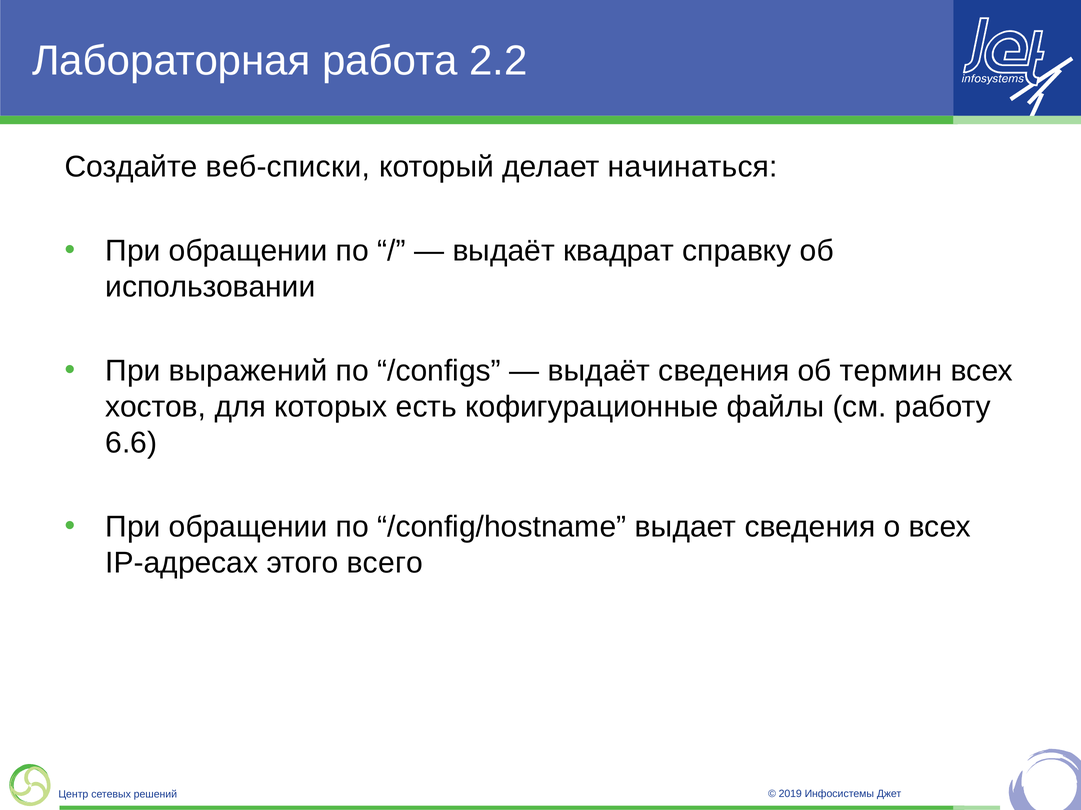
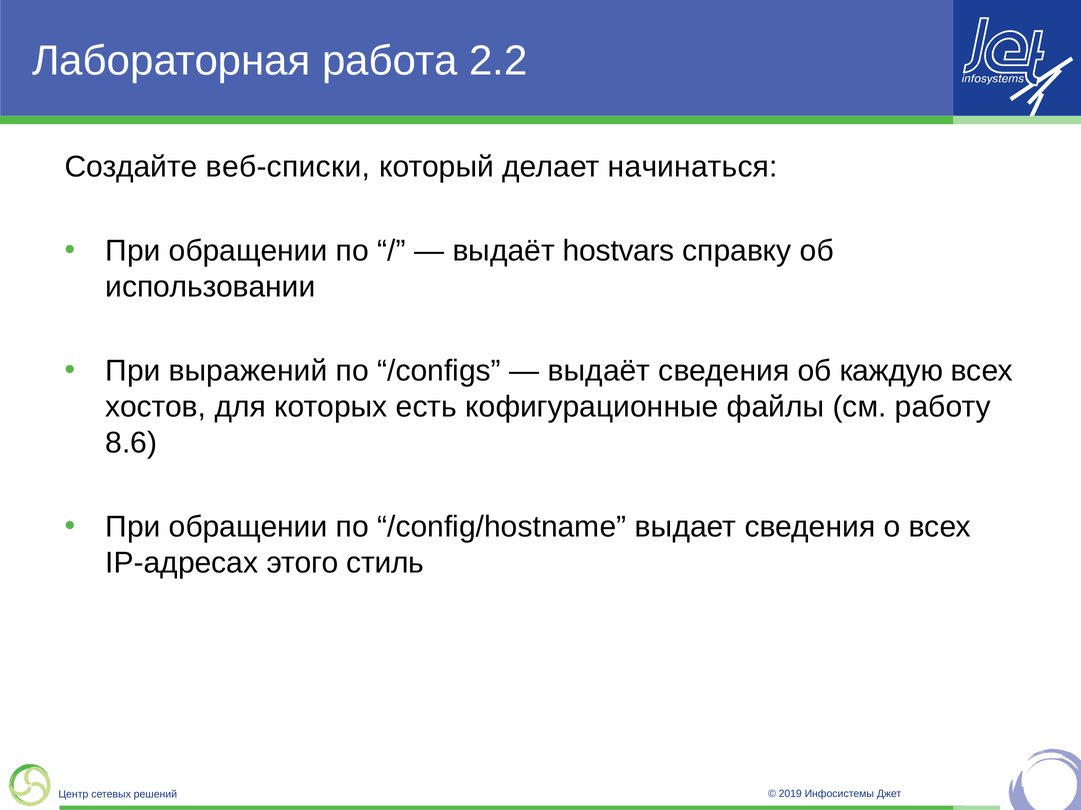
квадрат: квадрат -> hostvars
термин: термин -> каждую
6.6: 6.6 -> 8.6
всего: всего -> стиль
